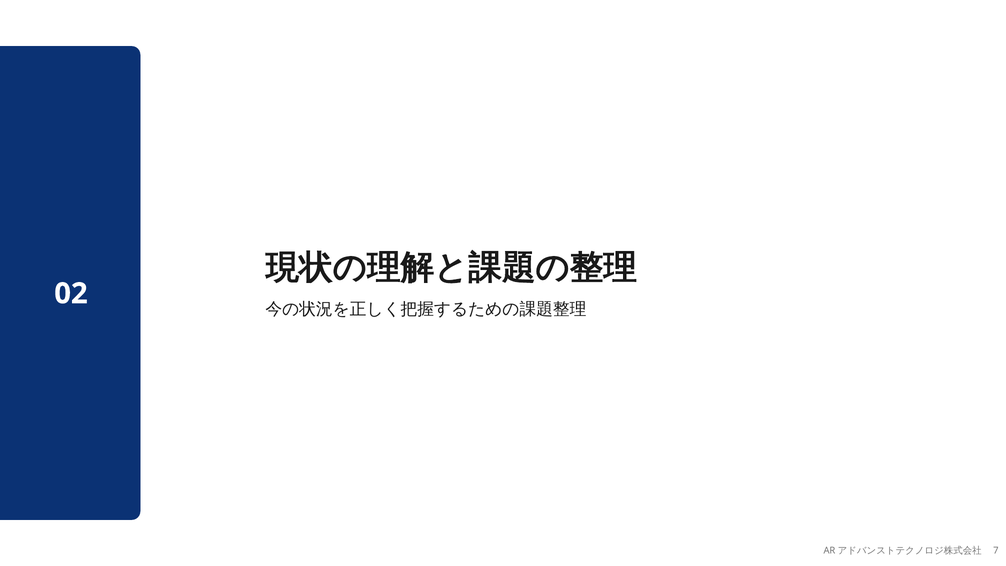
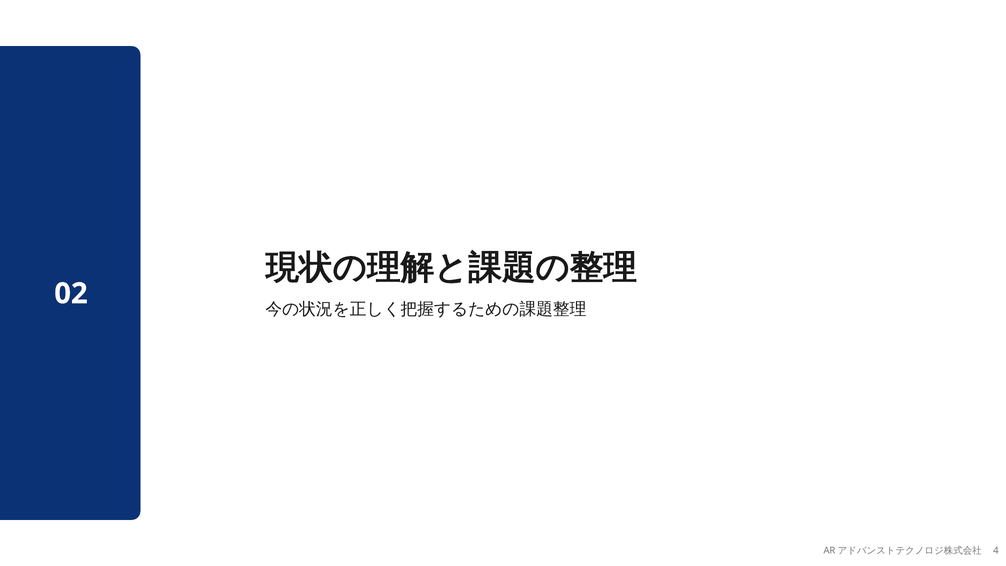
7: 7 -> 4
